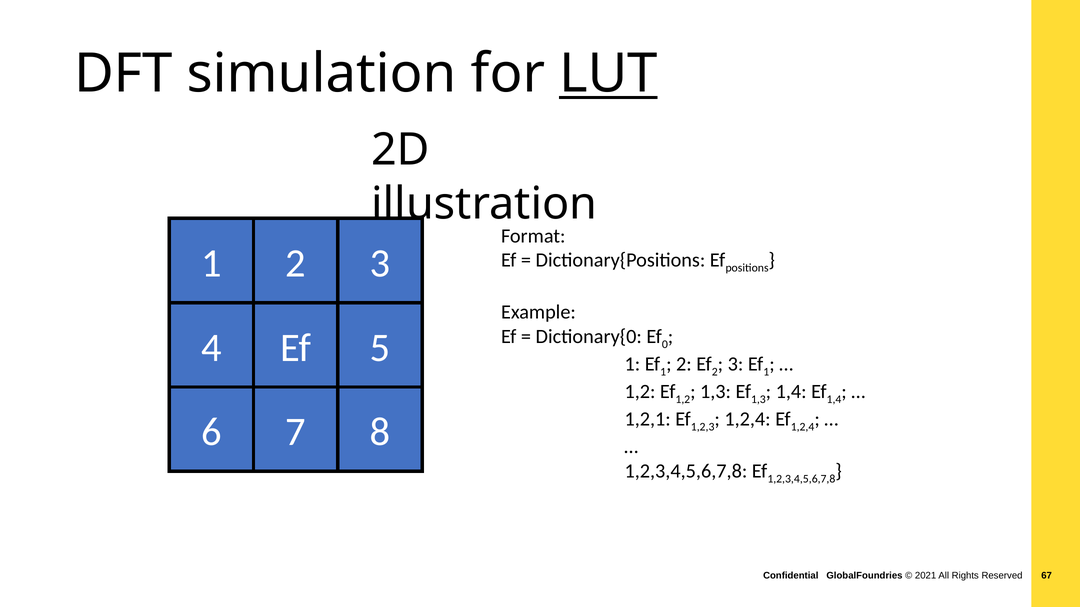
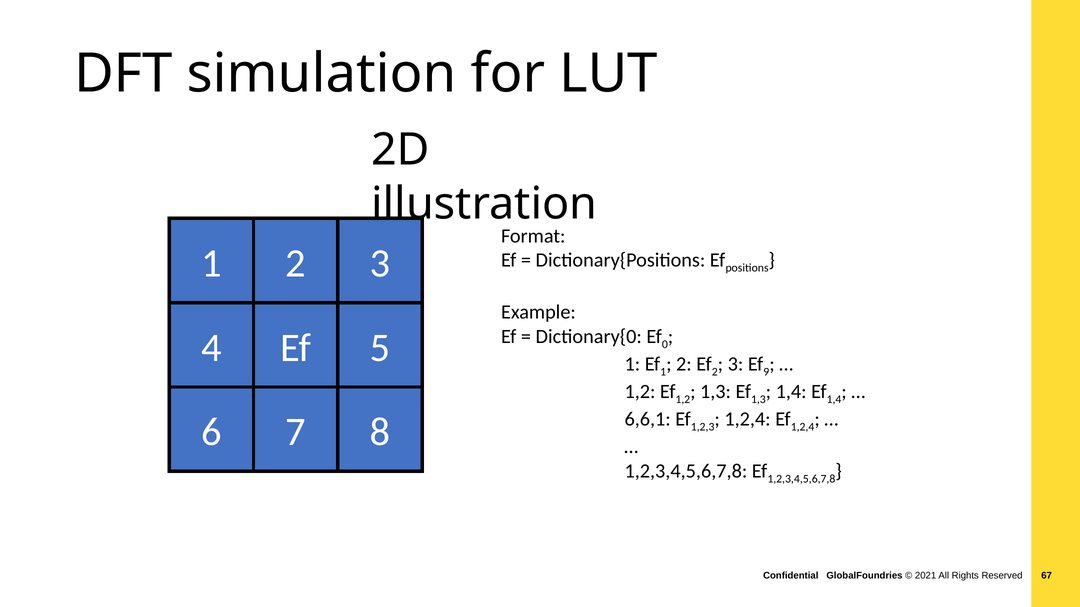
LUT underline: present -> none
3 Ef 1: 1 -> 9
1,2,1: 1,2,1 -> 6,6,1
